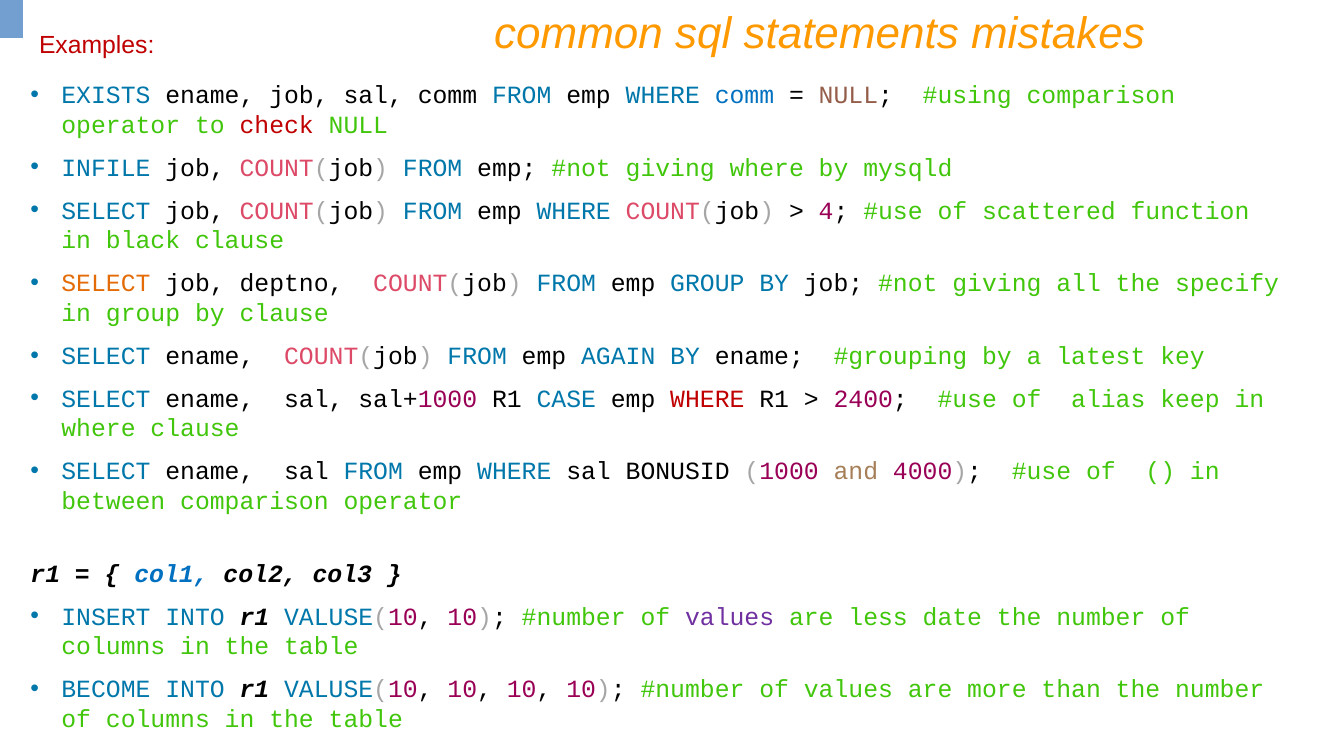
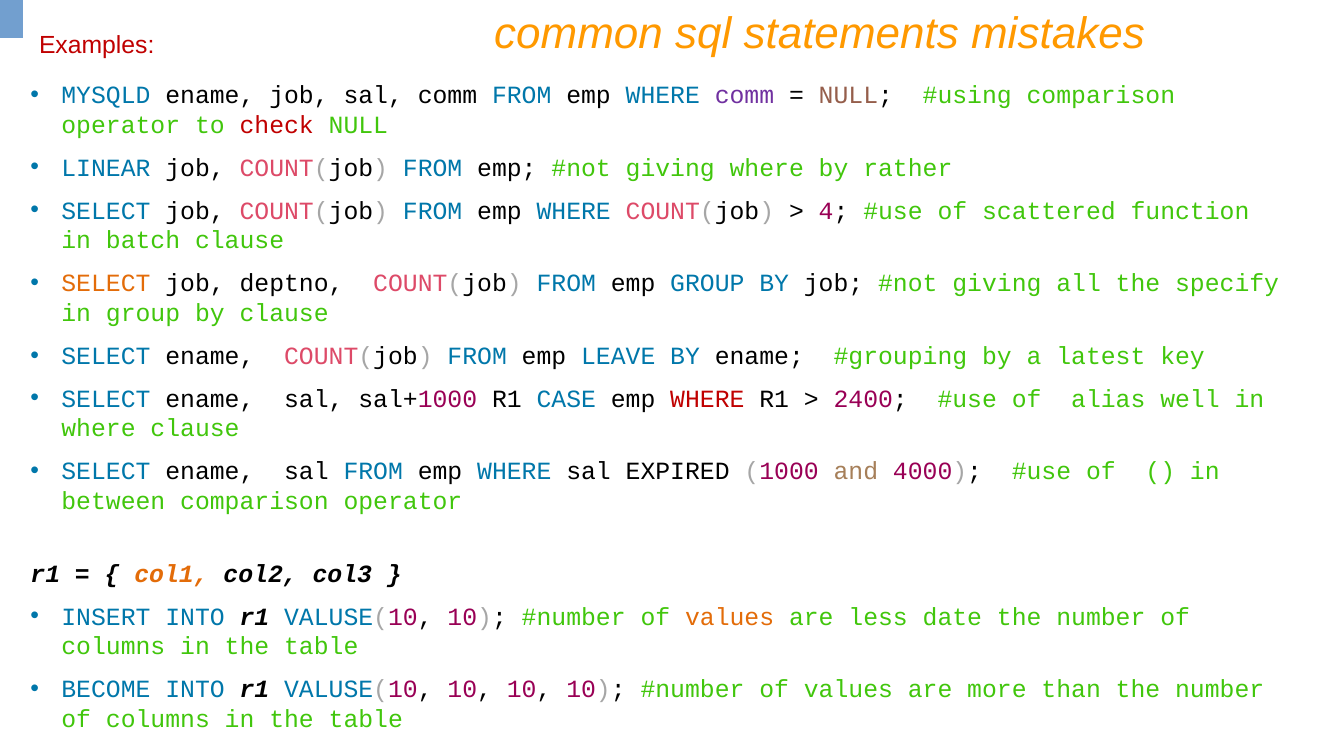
EXISTS: EXISTS -> MYSQLD
comm at (744, 95) colour: blue -> purple
INFILE: INFILE -> LINEAR
mysqld: mysqld -> rather
black: black -> batch
AGAIN: AGAIN -> LEAVE
keep: keep -> well
BONUSID: BONUSID -> EXPIRED
col1 colour: blue -> orange
values at (730, 617) colour: purple -> orange
